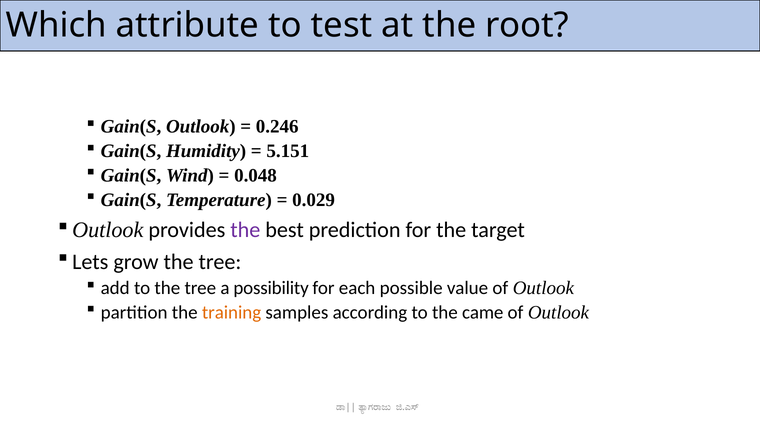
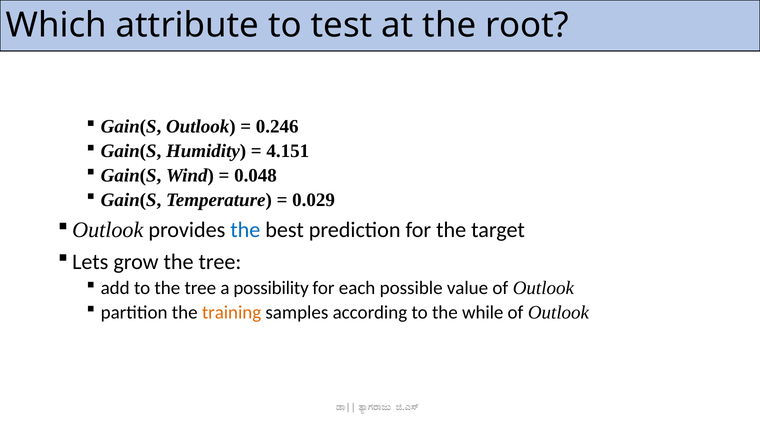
5.151: 5.151 -> 4.151
the at (245, 230) colour: purple -> blue
came: came -> while
